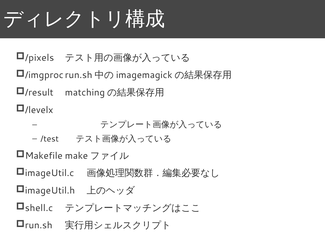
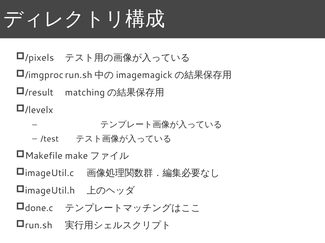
shell.c: shell.c -> done.c
